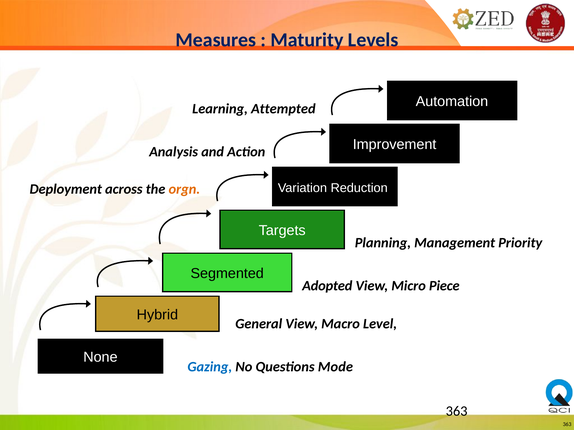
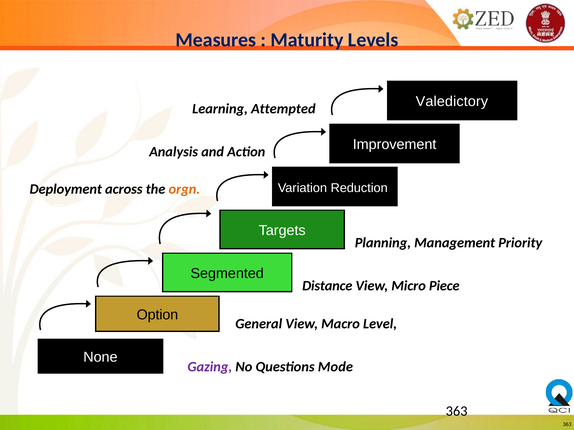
Automation: Automation -> Valedictory
Adopted: Adopted -> Distance
Hybrid: Hybrid -> Option
Gazing colour: blue -> purple
